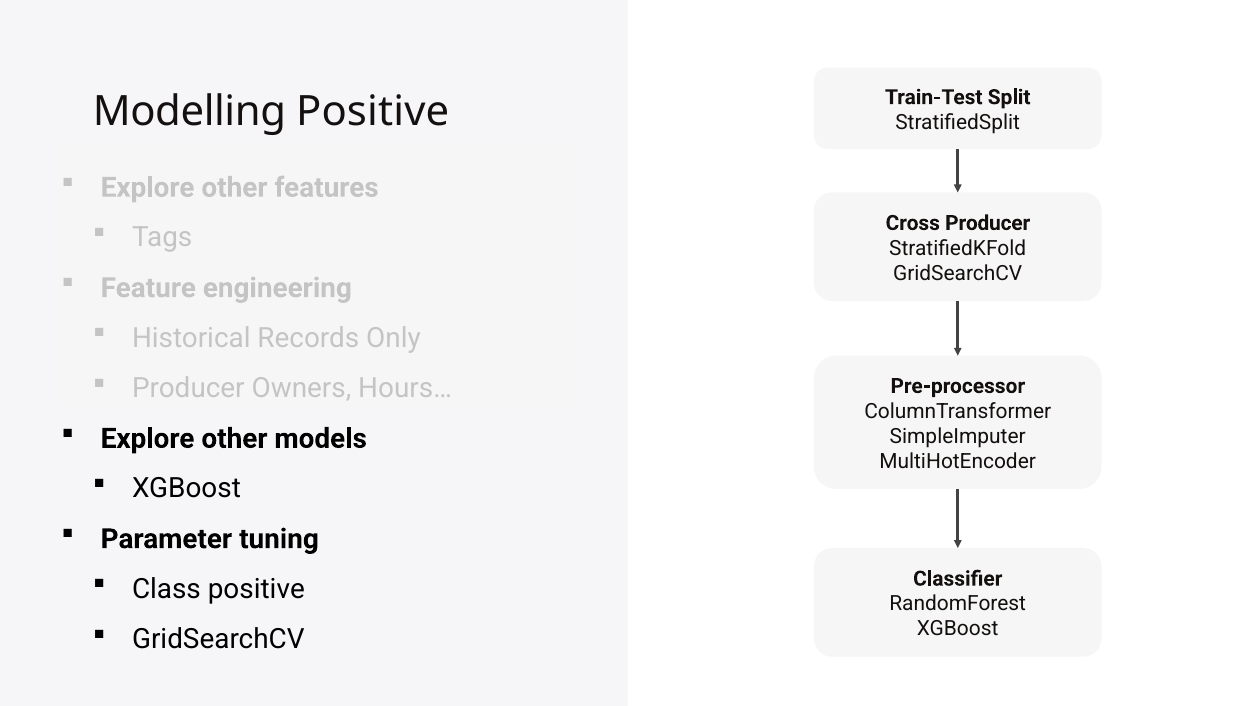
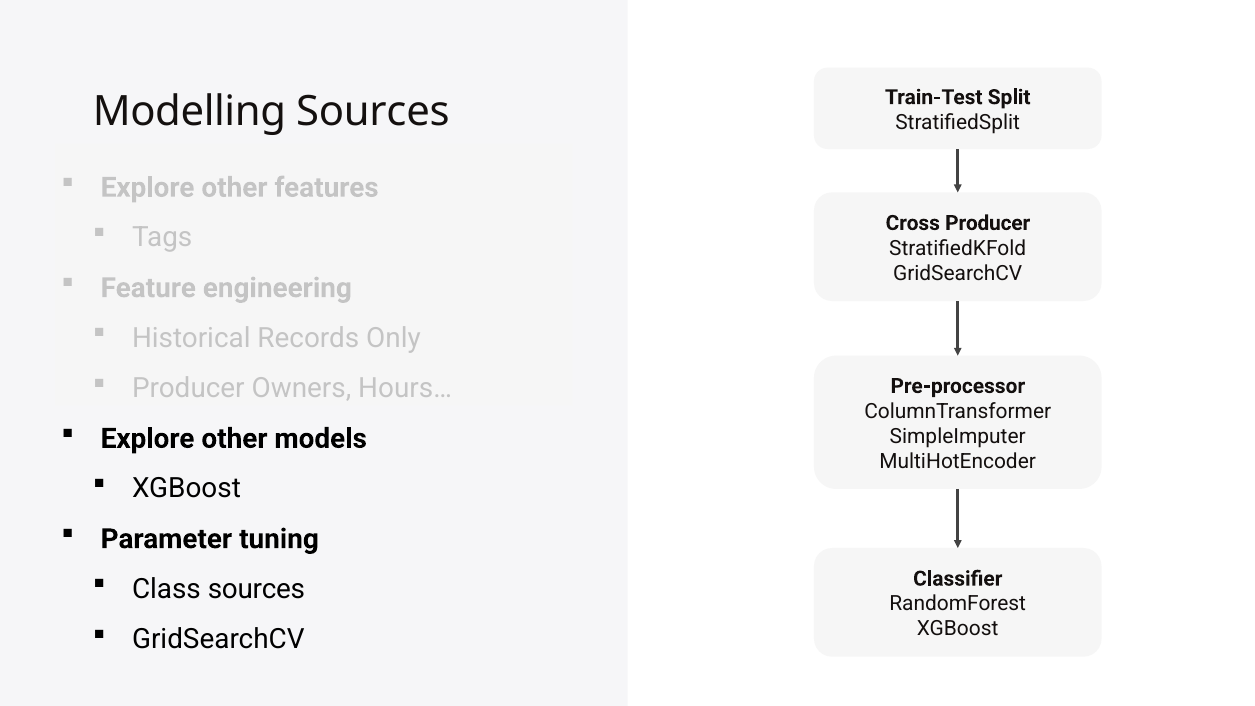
Modelling Positive: Positive -> Sources
Class positive: positive -> sources
